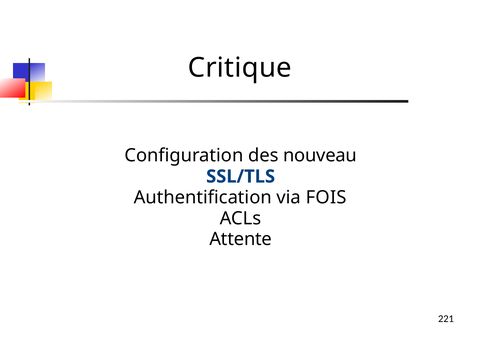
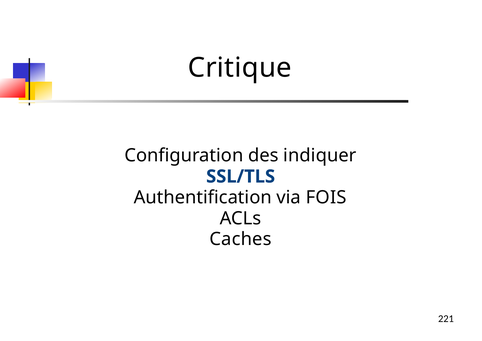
nouveau: nouveau -> indiquer
Attente: Attente -> Caches
